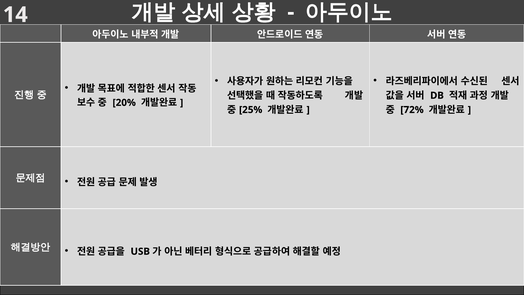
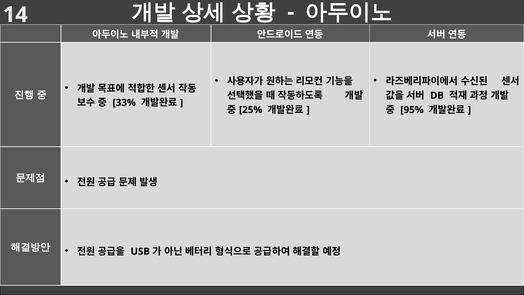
20%: 20% -> 33%
72%: 72% -> 95%
